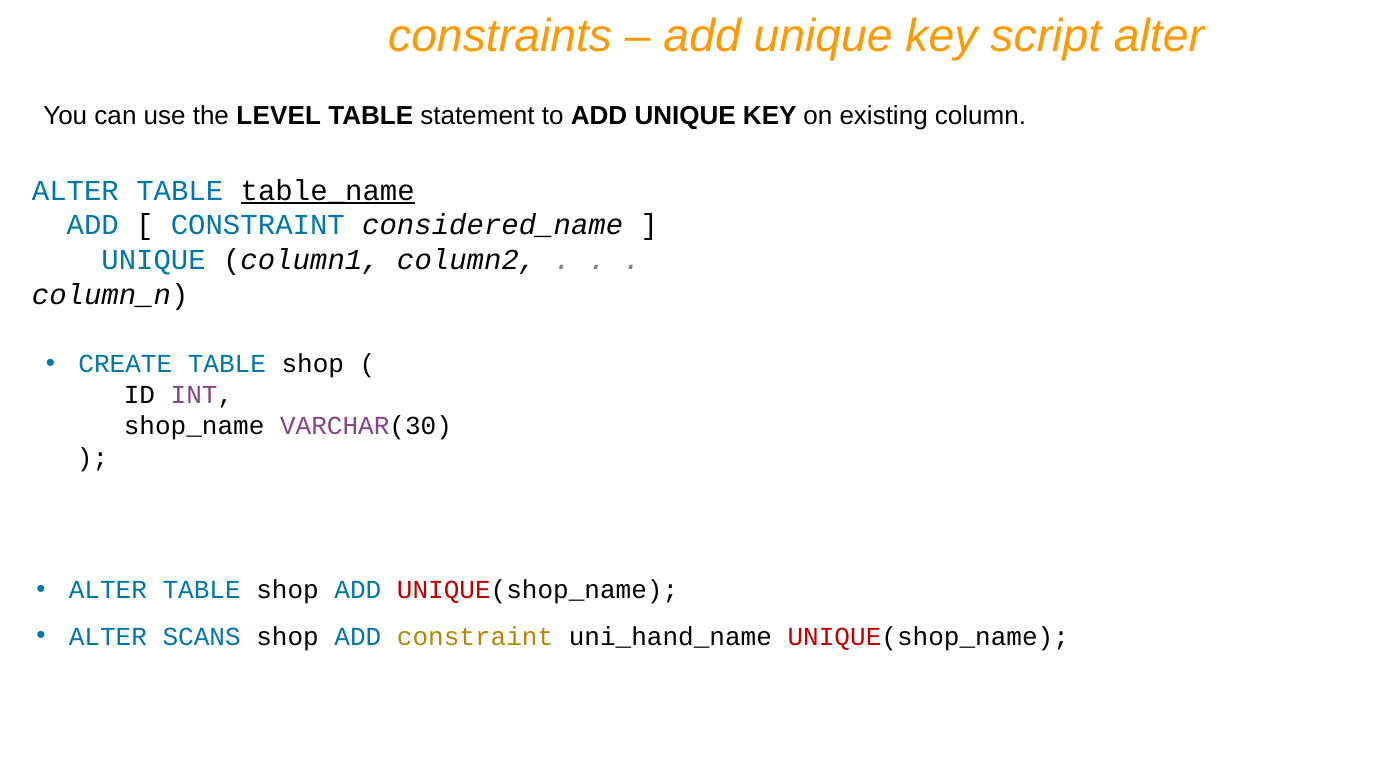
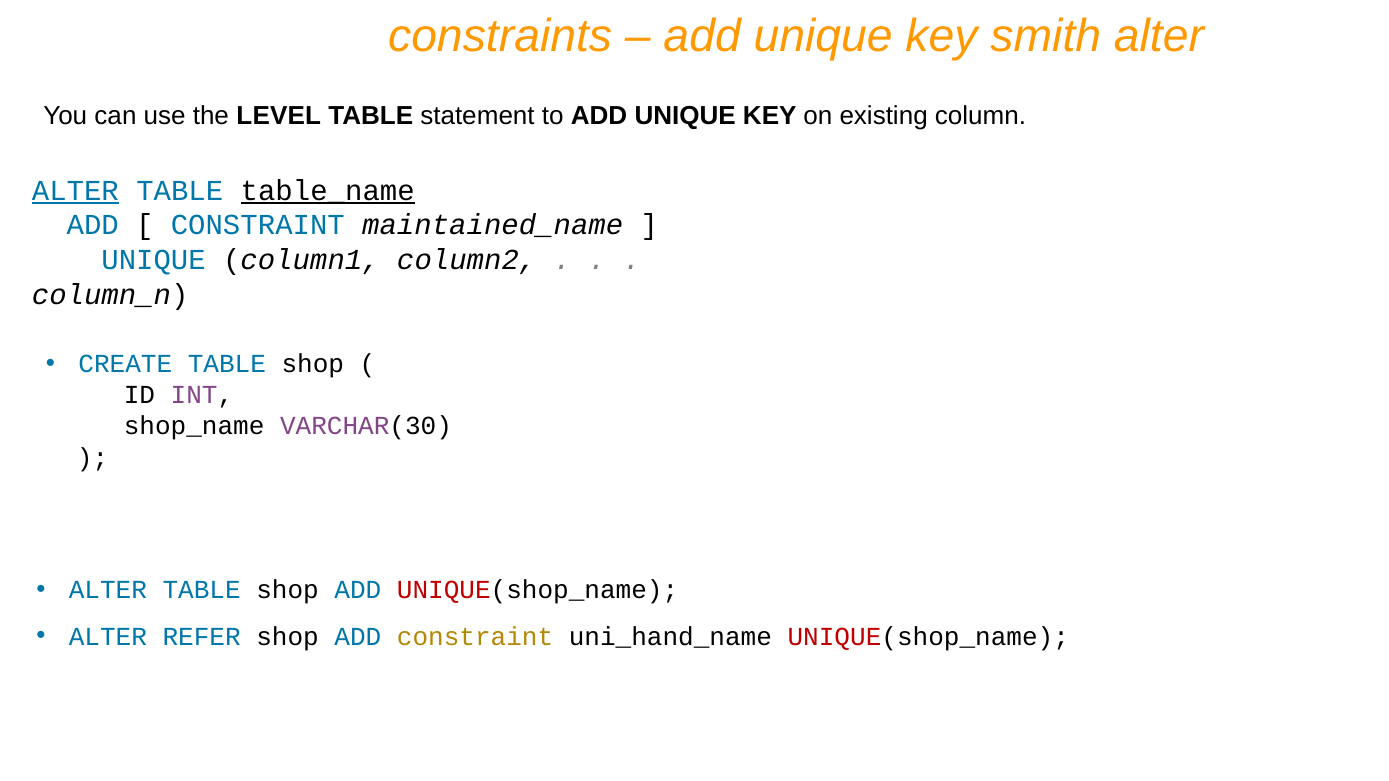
script: script -> smith
ALTER at (75, 191) underline: none -> present
considered_name: considered_name -> maintained_name
SCANS: SCANS -> REFER
